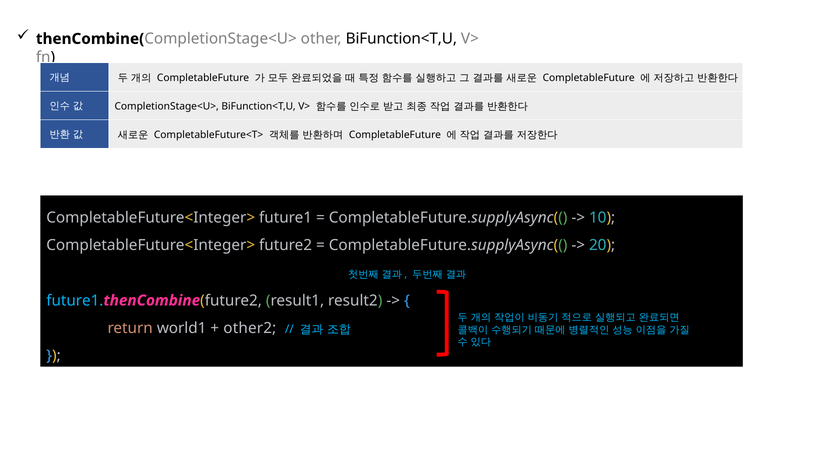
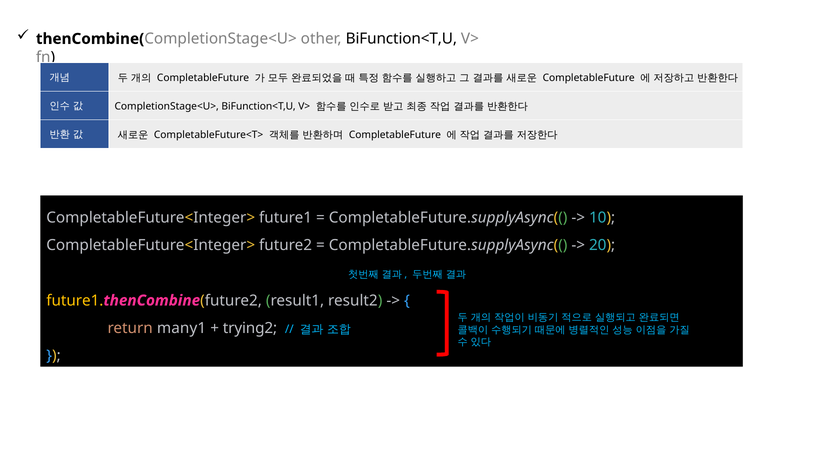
future1 at (75, 300) colour: light blue -> yellow
world1: world1 -> many1
other2: other2 -> trying2
